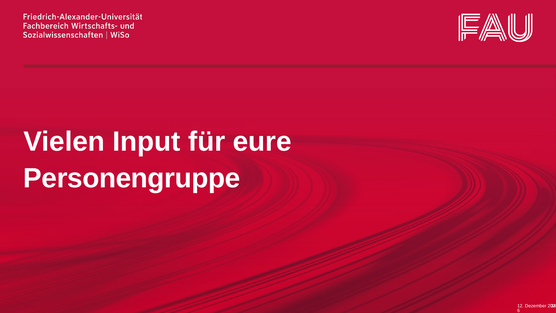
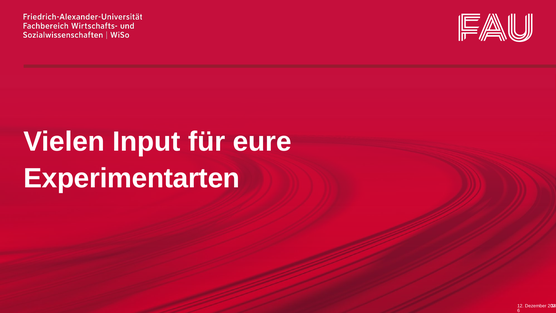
Personengruppe: Personengruppe -> Experimentarten
